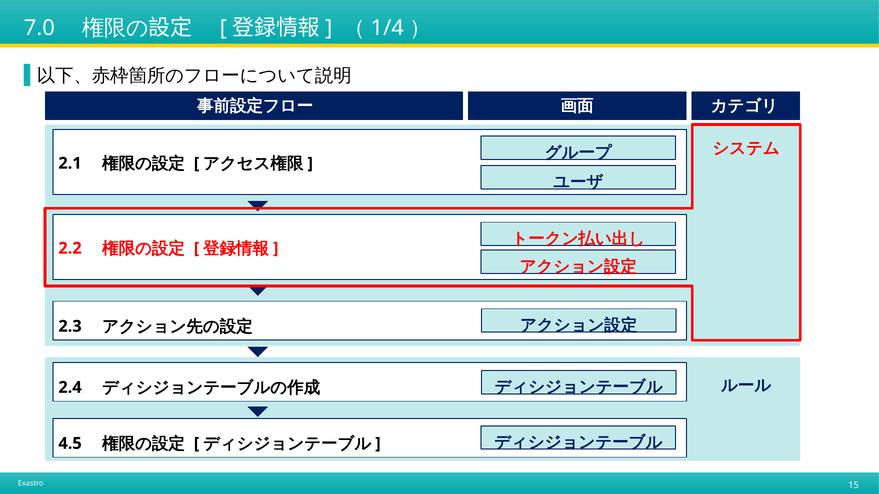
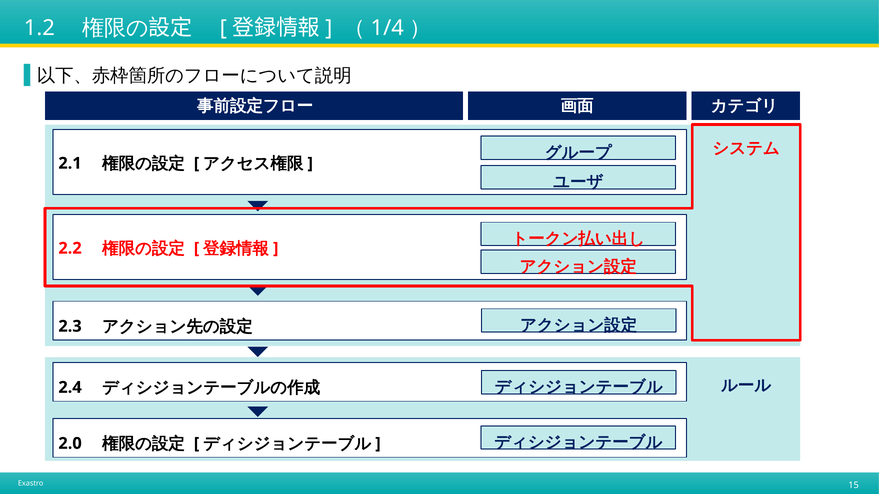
7.0: 7.0 -> 1.2
4.5: 4.5 -> 2.0
